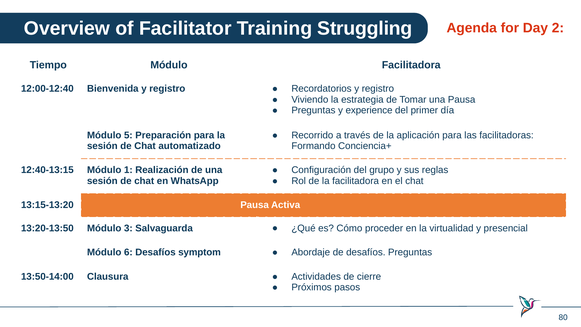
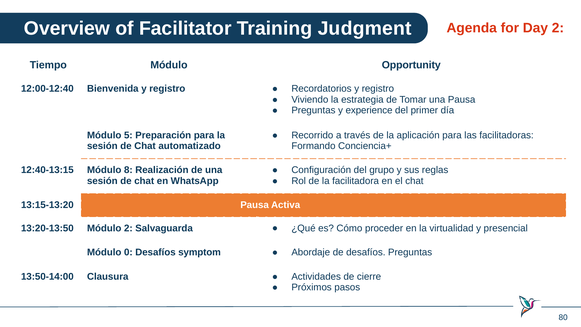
Struggling: Struggling -> Judgment
Módulo Facilitadora: Facilitadora -> Opportunity
1: 1 -> 8
Módulo 3: 3 -> 2
6: 6 -> 0
